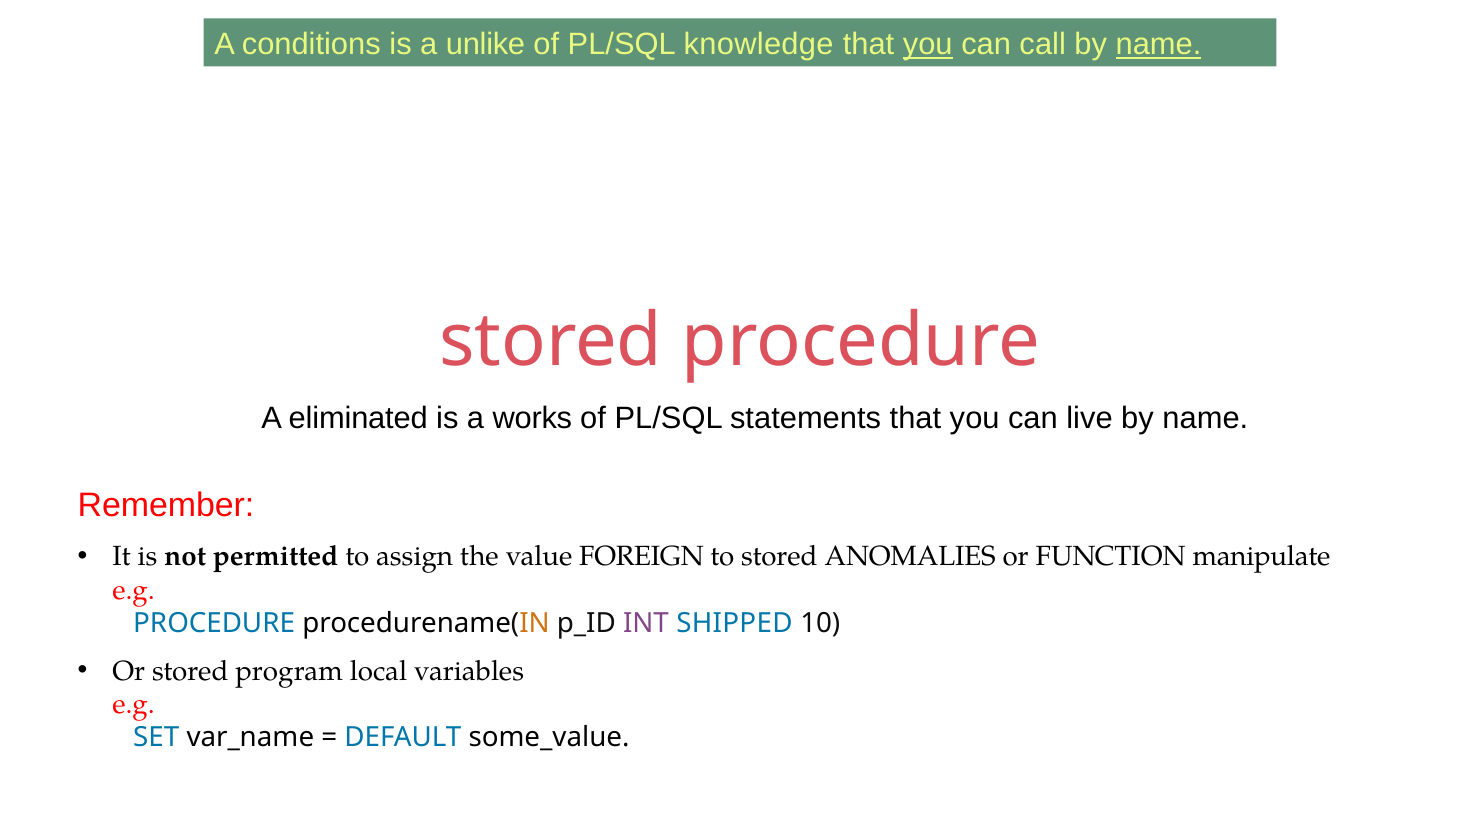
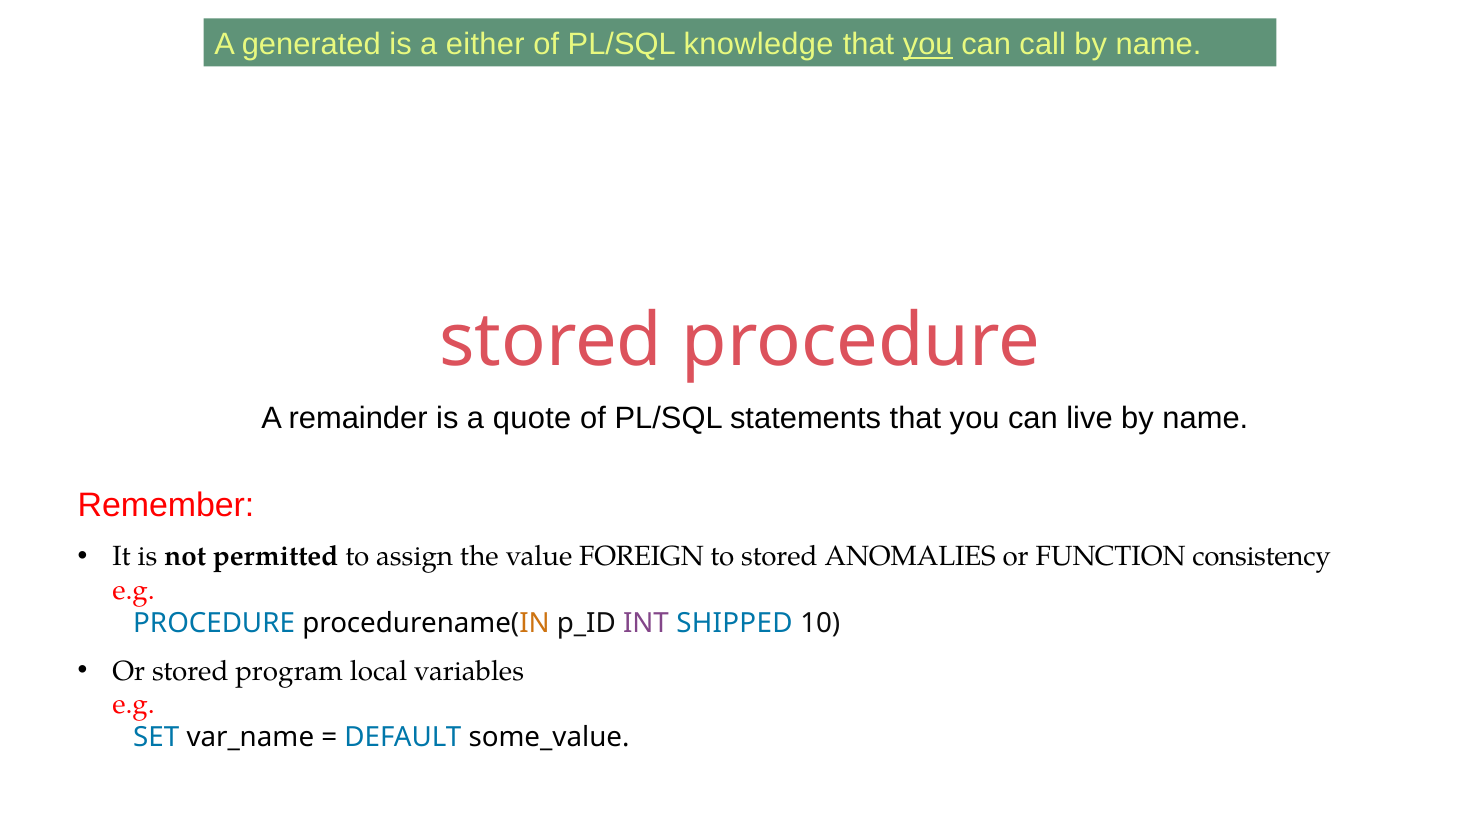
conditions: conditions -> generated
unlike: unlike -> either
name at (1158, 45) underline: present -> none
eliminated: eliminated -> remainder
works: works -> quote
manipulate: manipulate -> consistency
